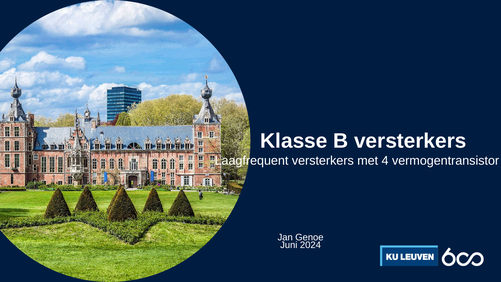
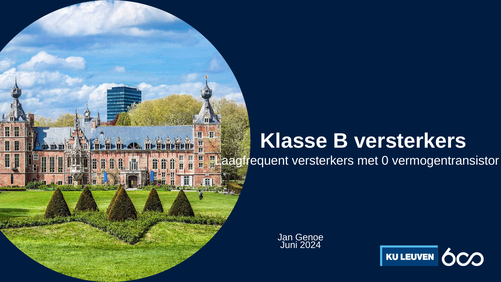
4: 4 -> 0
